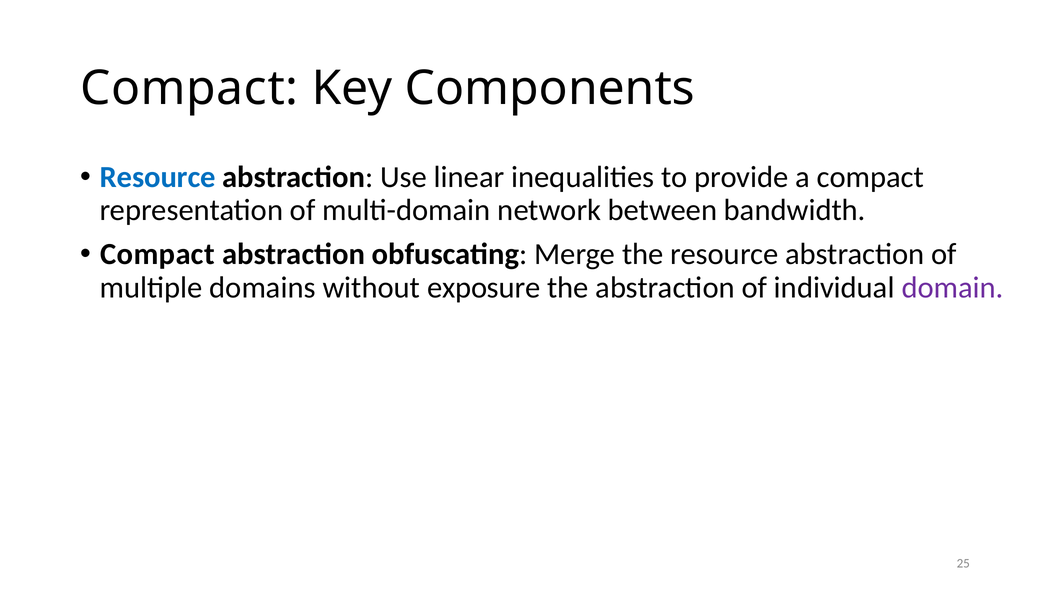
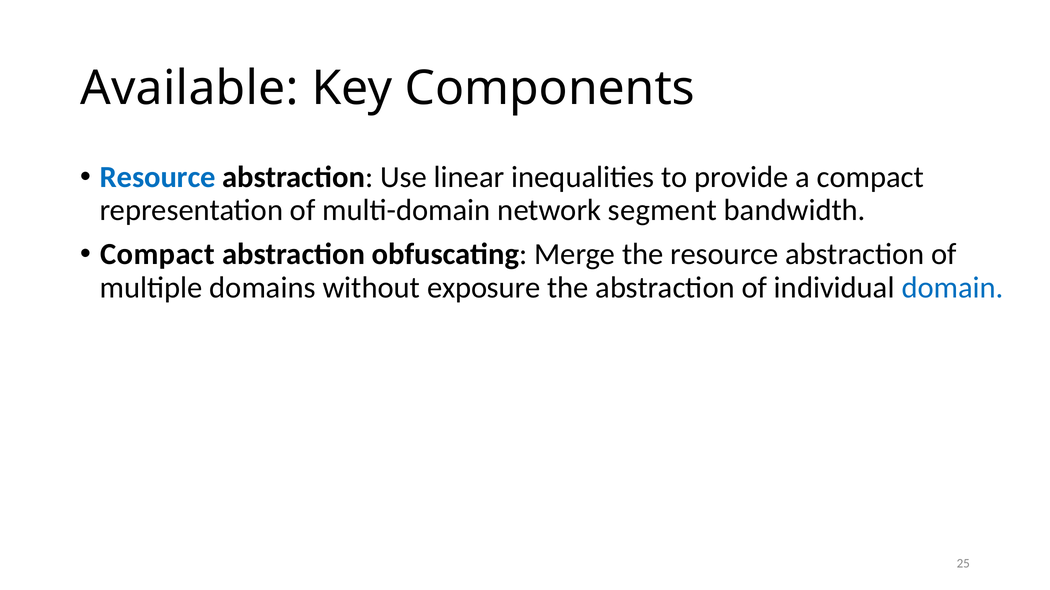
Compact at (189, 88): Compact -> Available
between: between -> segment
domain colour: purple -> blue
